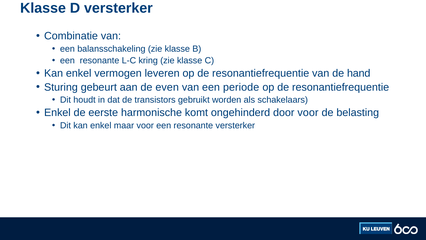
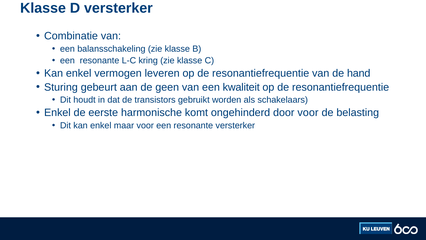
even: even -> geen
periode: periode -> kwaliteit
